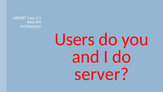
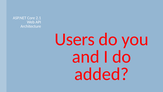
server: server -> added
